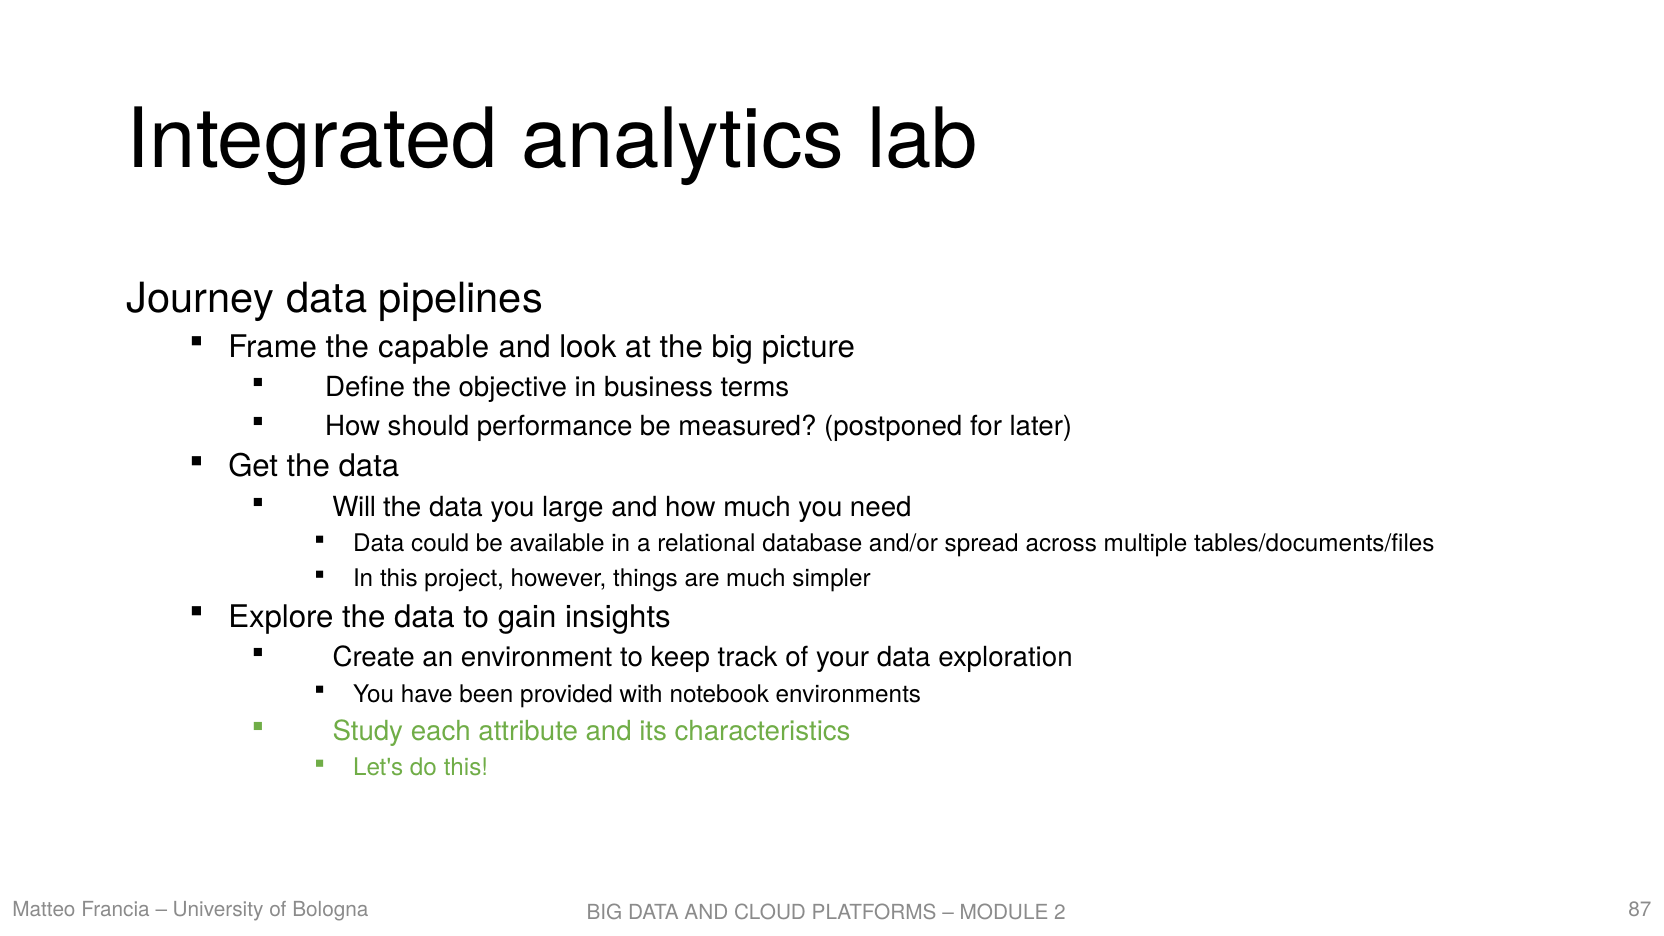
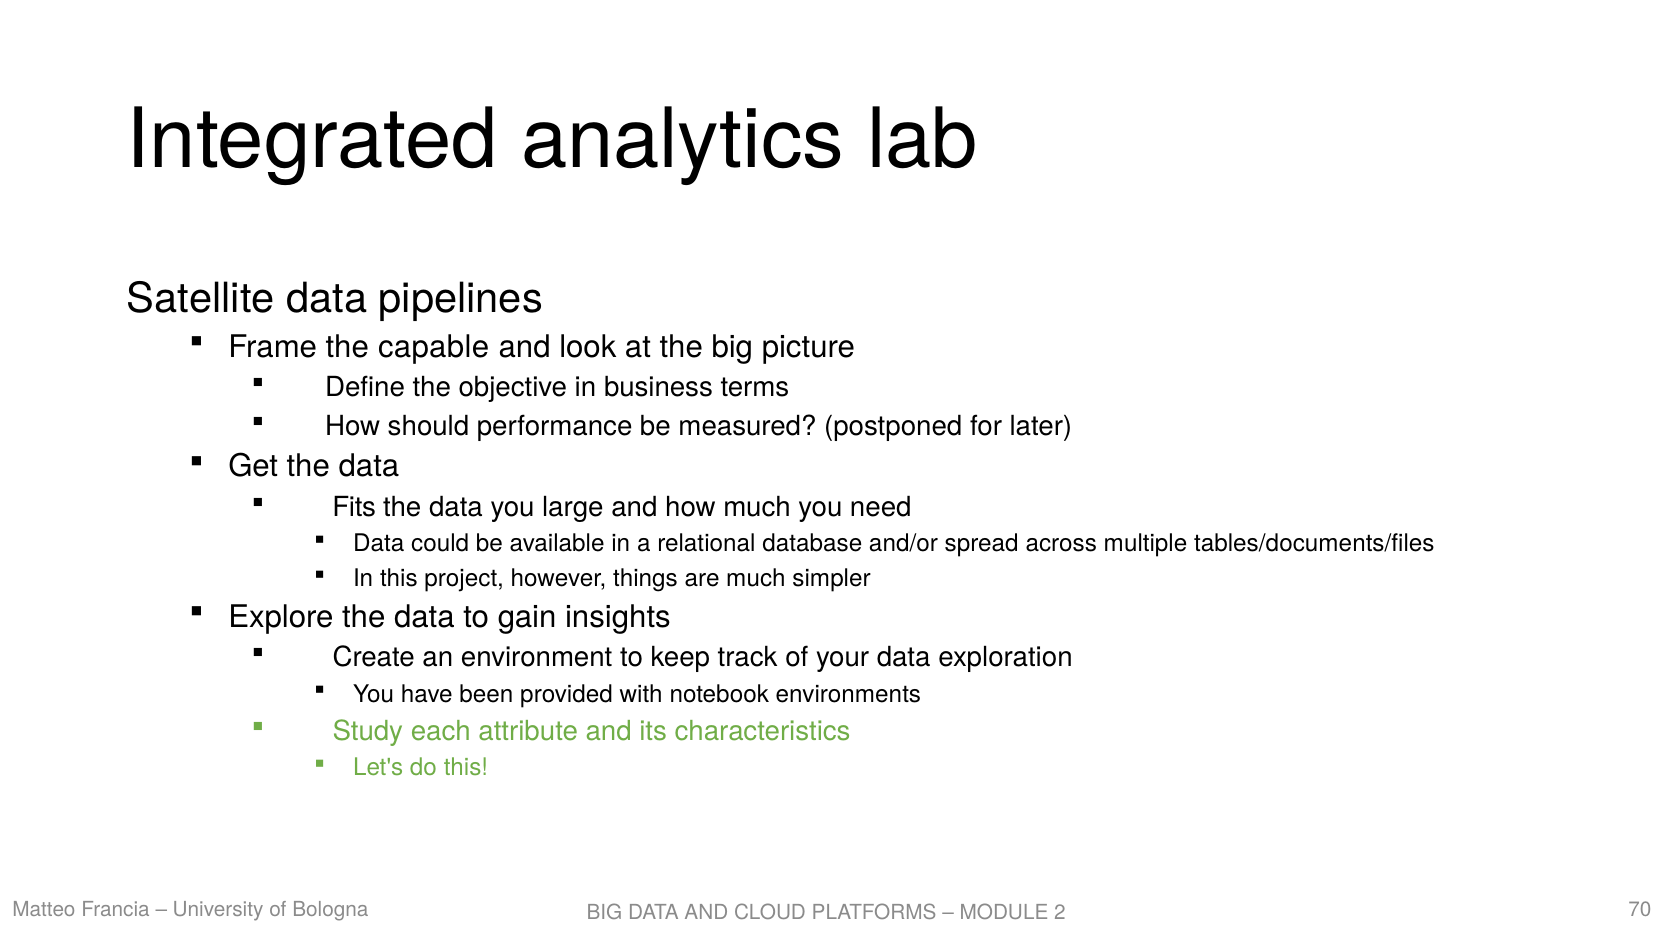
Journey: Journey -> Satellite
Will: Will -> Fits
87: 87 -> 70
